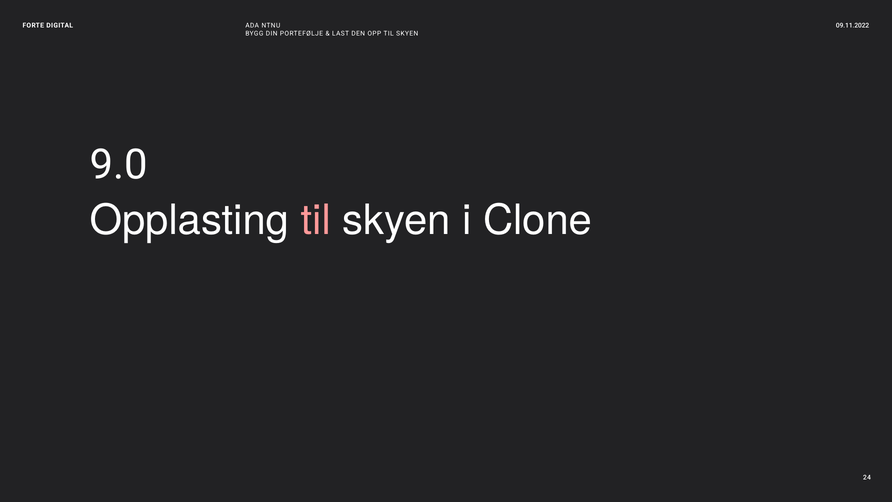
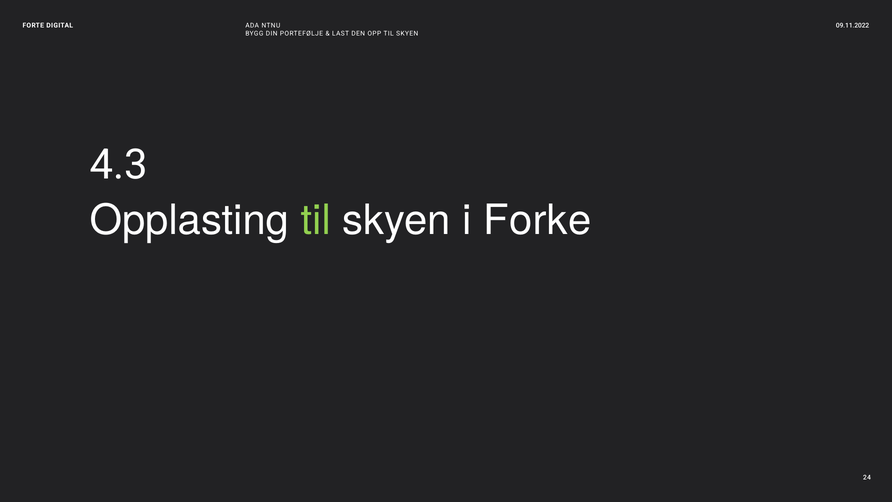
9.0: 9.0 -> 4.3
til at (316, 220) colour: pink -> light green
Clone: Clone -> Forke
